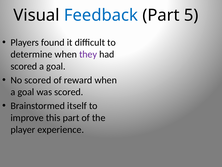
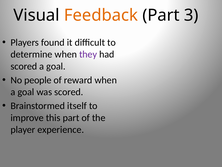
Feedback colour: blue -> orange
5: 5 -> 3
No scored: scored -> people
